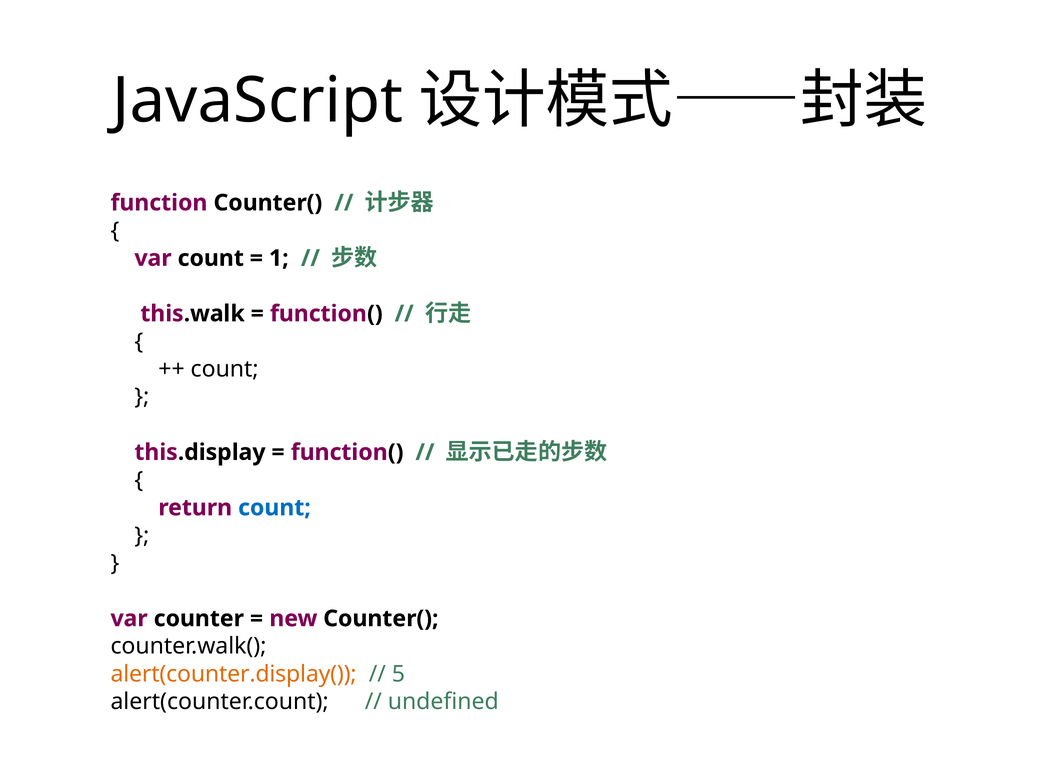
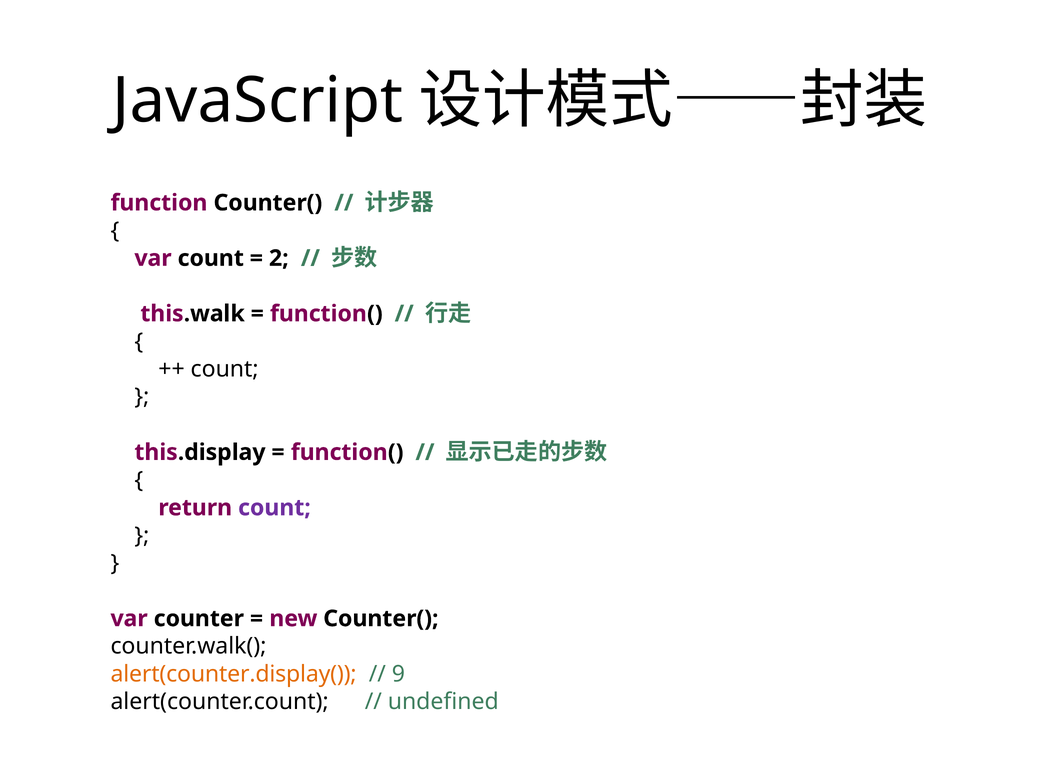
1: 1 -> 2
count at (274, 508) colour: blue -> purple
5: 5 -> 9
